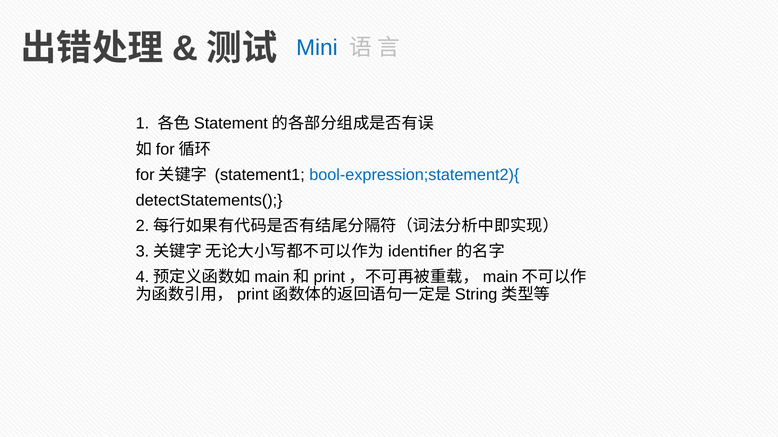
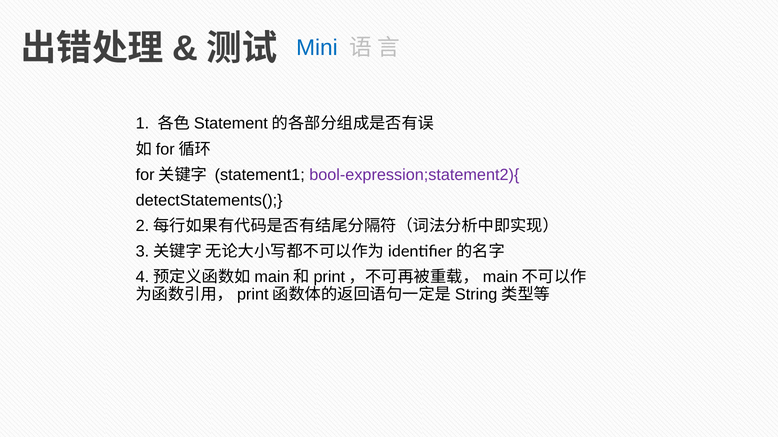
bool-expression;statement2){ colour: blue -> purple
